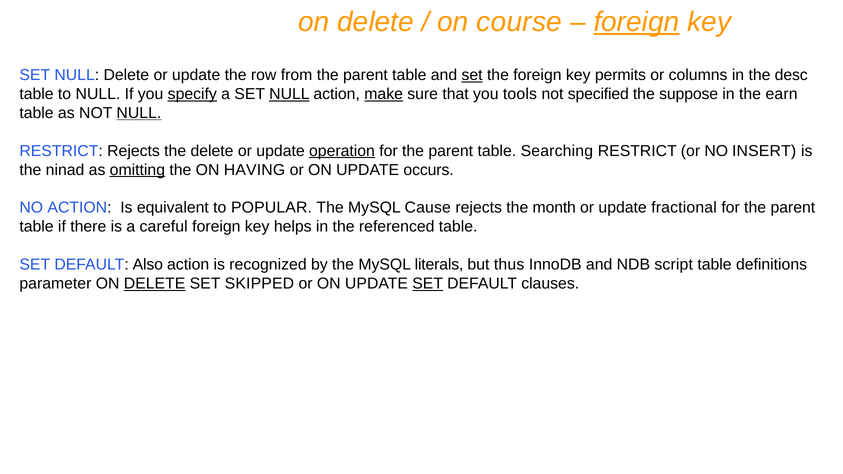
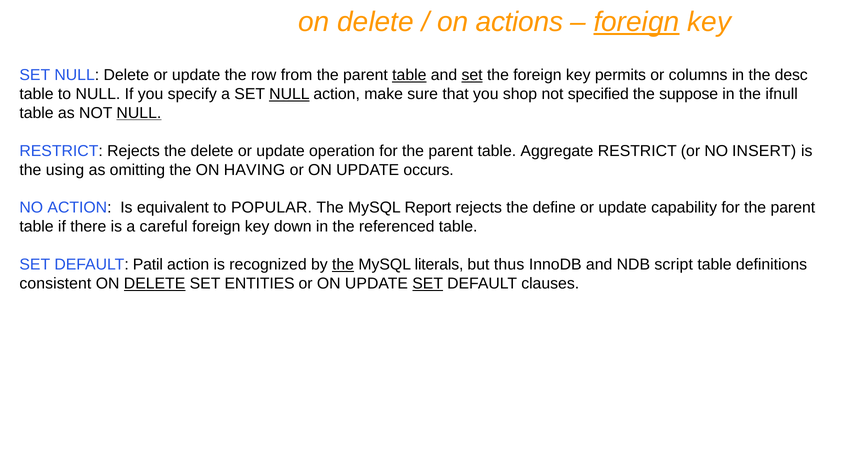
course: course -> actions
table at (409, 75) underline: none -> present
specify underline: present -> none
make underline: present -> none
tools: tools -> shop
earn: earn -> ifnull
operation underline: present -> none
Searching: Searching -> Aggregate
ninad: ninad -> using
omitting underline: present -> none
Cause: Cause -> Report
month: month -> define
fractional: fractional -> capability
helps: helps -> down
Also: Also -> Patil
the at (343, 265) underline: none -> present
parameter: parameter -> consistent
SKIPPED: SKIPPED -> ENTITIES
